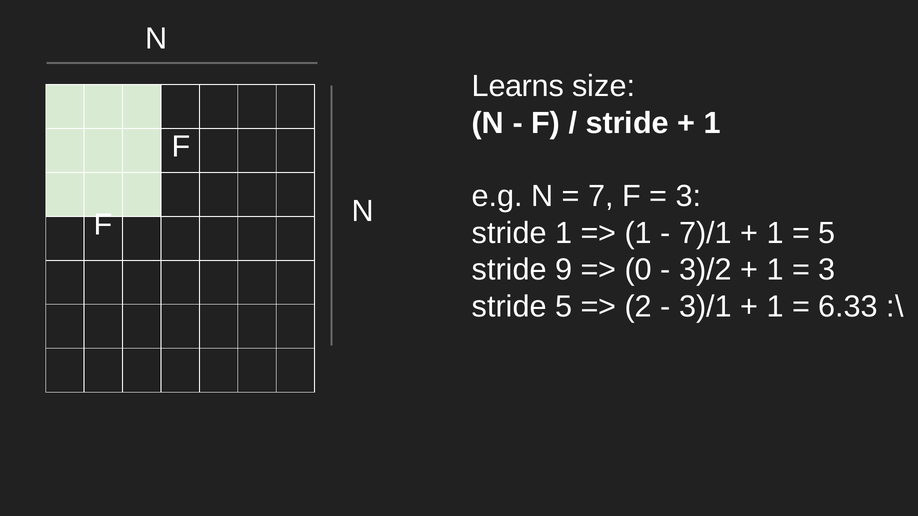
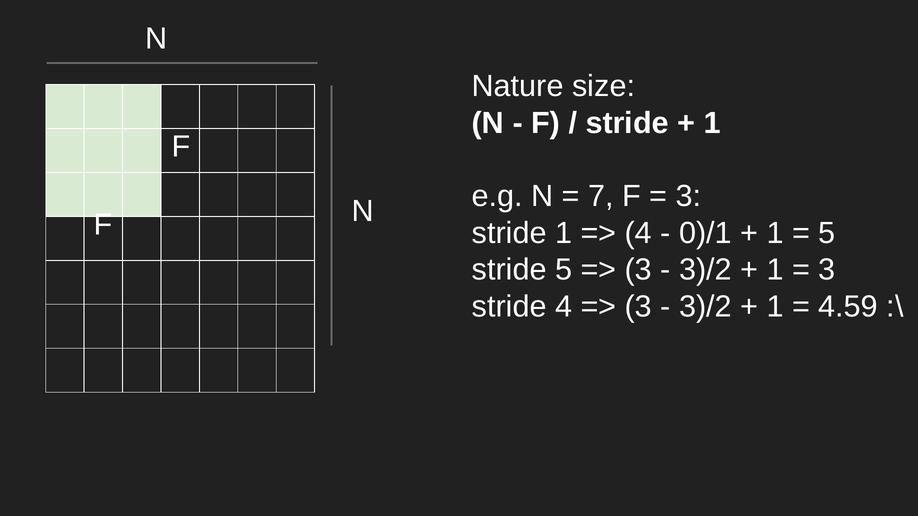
Learns: Learns -> Nature
1 at (638, 233): 1 -> 4
7)/1: 7)/1 -> 0)/1
stride 9: 9 -> 5
0 at (638, 270): 0 -> 3
stride 5: 5 -> 4
2 at (638, 307): 2 -> 3
3)/1 at (705, 307): 3)/1 -> 3)/2
6.33: 6.33 -> 4.59
